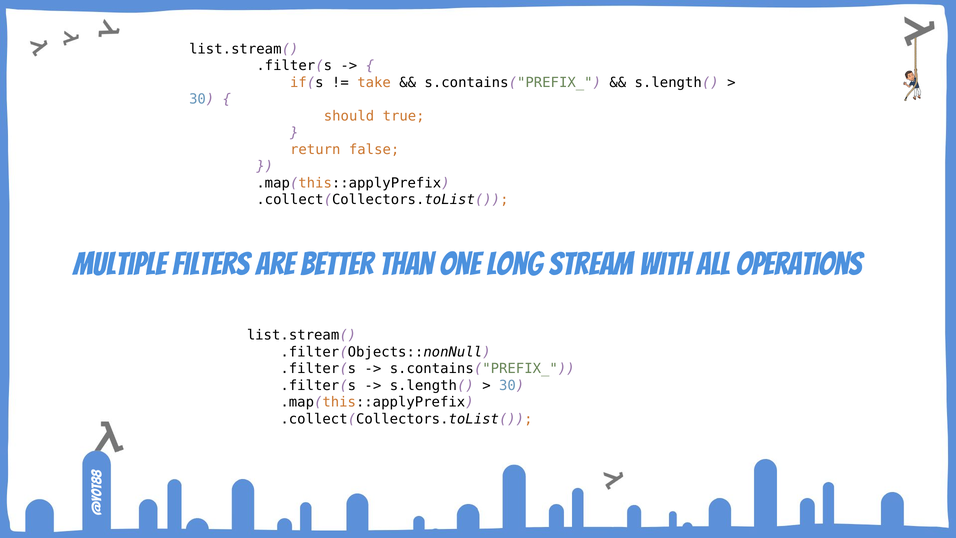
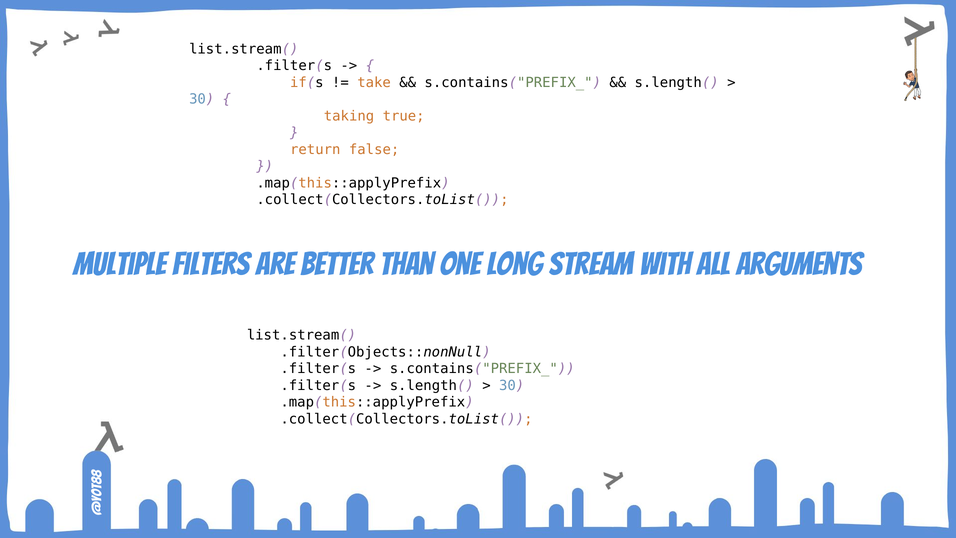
should: should -> taking
operations: operations -> arguments
